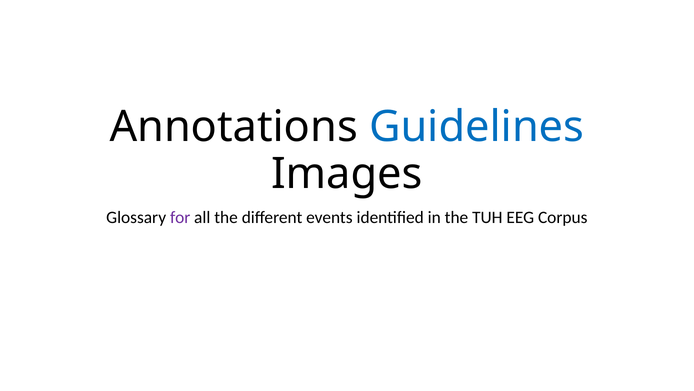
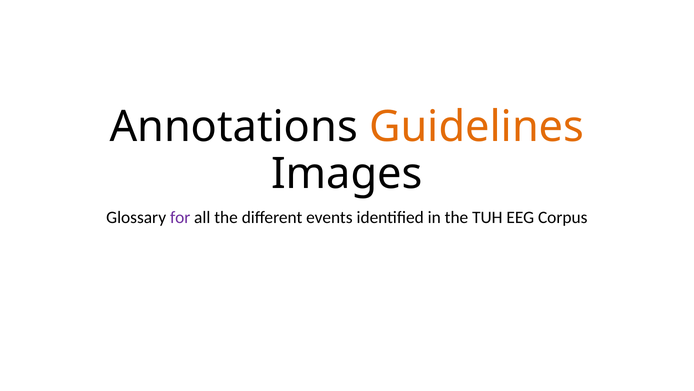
Guidelines colour: blue -> orange
